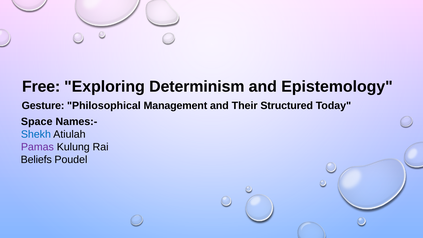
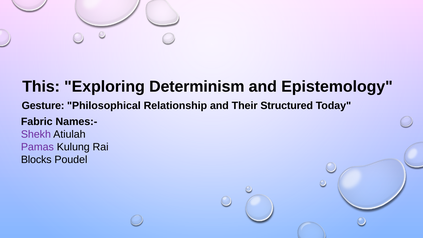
Free: Free -> This
Management: Management -> Relationship
Space: Space -> Fabric
Shekh colour: blue -> purple
Beliefs: Beliefs -> Blocks
